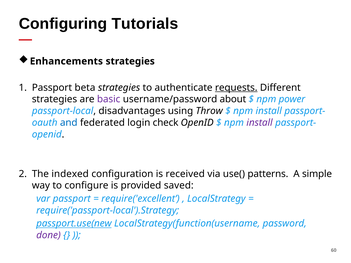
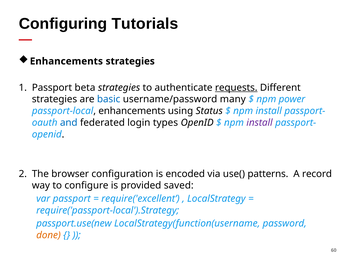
basic colour: purple -> blue
about: about -> many
passport-local disadvantages: disadvantages -> enhancements
Throw: Throw -> Status
check: check -> types
indexed: indexed -> browser
received: received -> encoded
simple: simple -> record
passport.use(new underline: present -> none
done colour: purple -> orange
